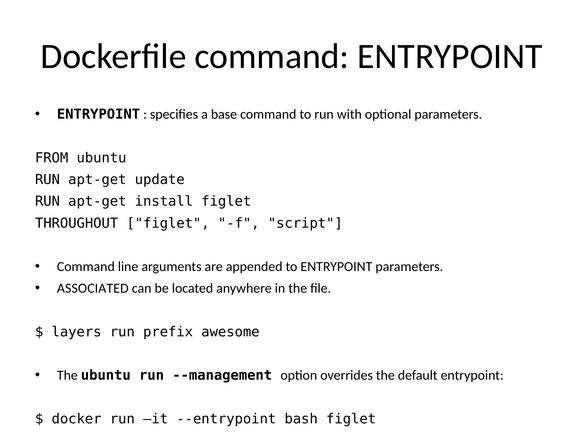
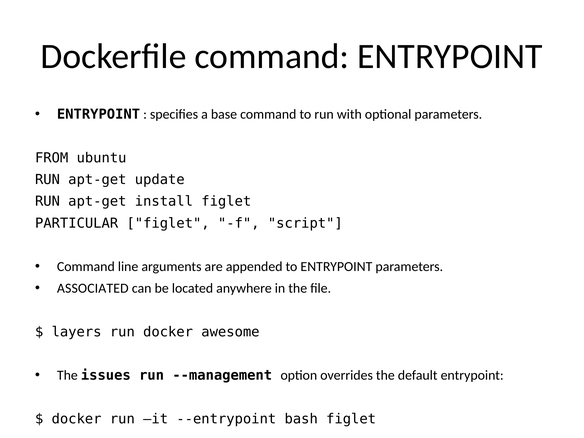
THROUGHOUT: THROUGHOUT -> PARTICULAR
run prefix: prefix -> docker
The ubuntu: ubuntu -> issues
